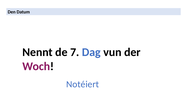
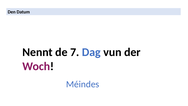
Notéiert: Notéiert -> Méindes
